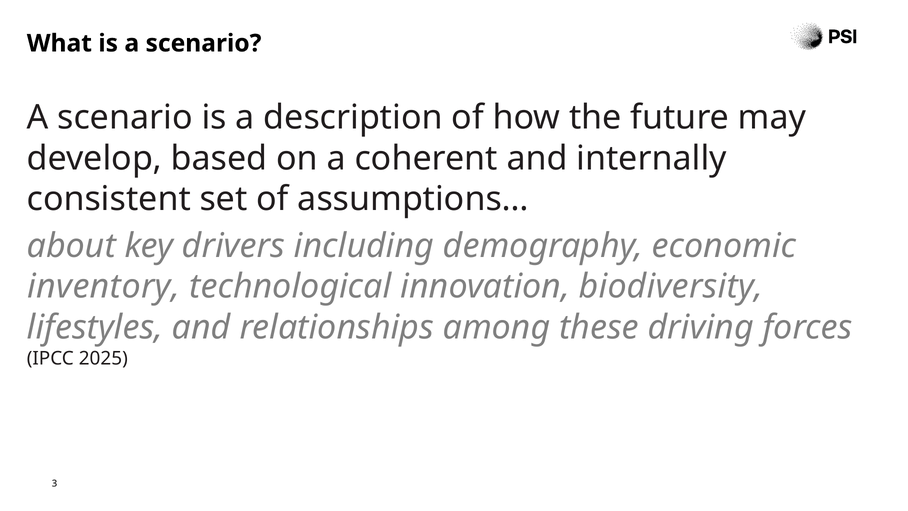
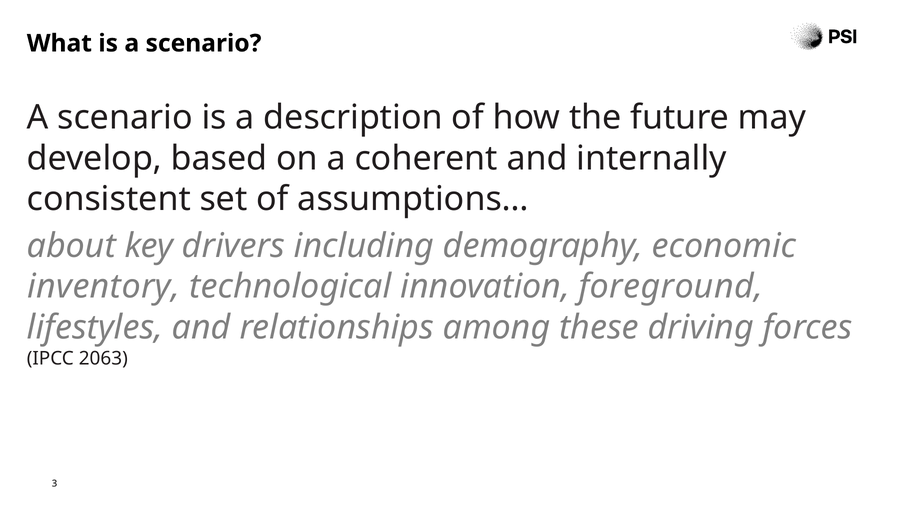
biodiversity: biodiversity -> foreground
2025: 2025 -> 2063
